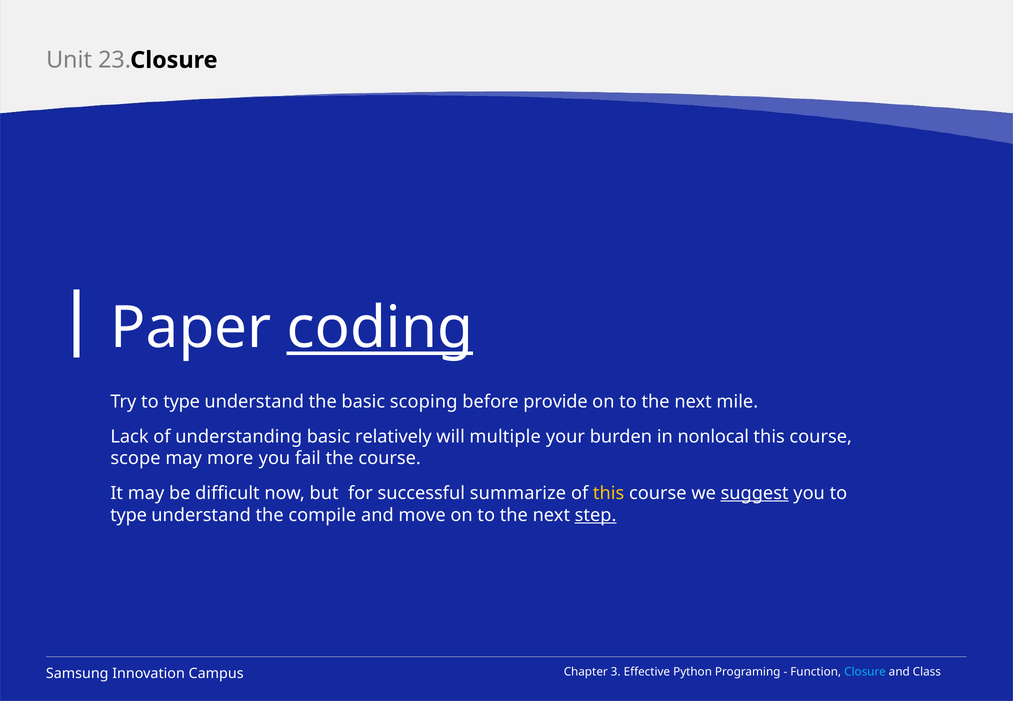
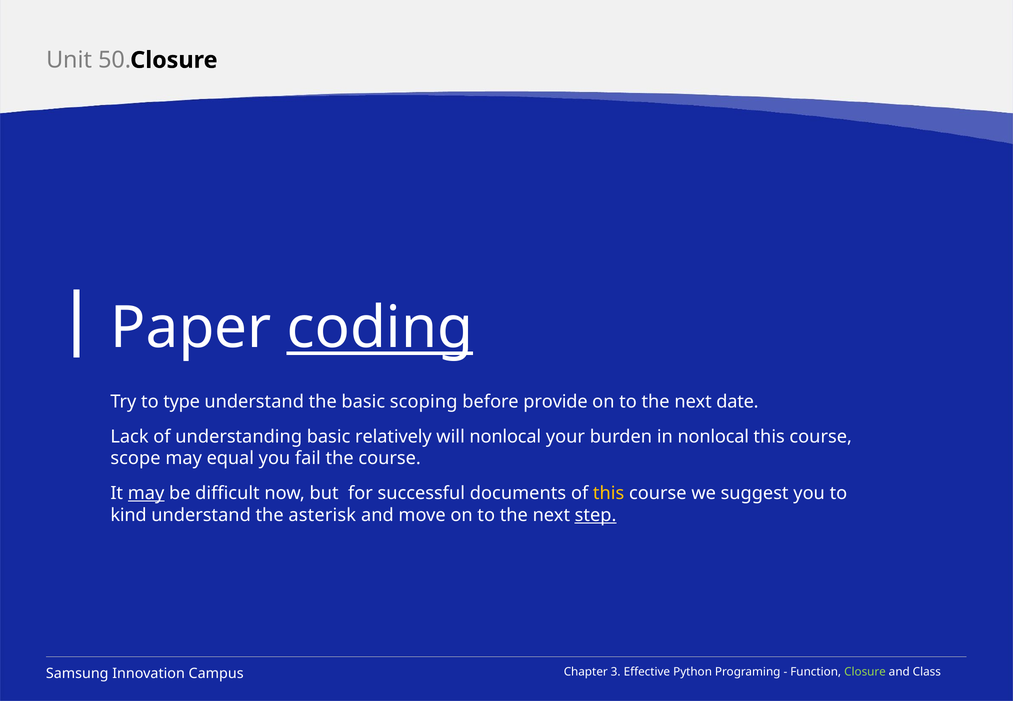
23: 23 -> 50
mile: mile -> date
will multiple: multiple -> nonlocal
more: more -> equal
may at (146, 494) underline: none -> present
summarize: summarize -> documents
suggest underline: present -> none
type at (129, 515): type -> kind
compile: compile -> asterisk
Closure at (865, 672) colour: light blue -> light green
